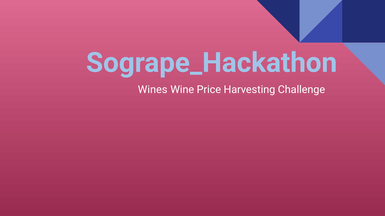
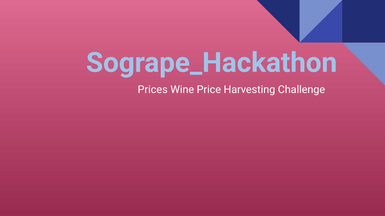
Wines: Wines -> Prices
